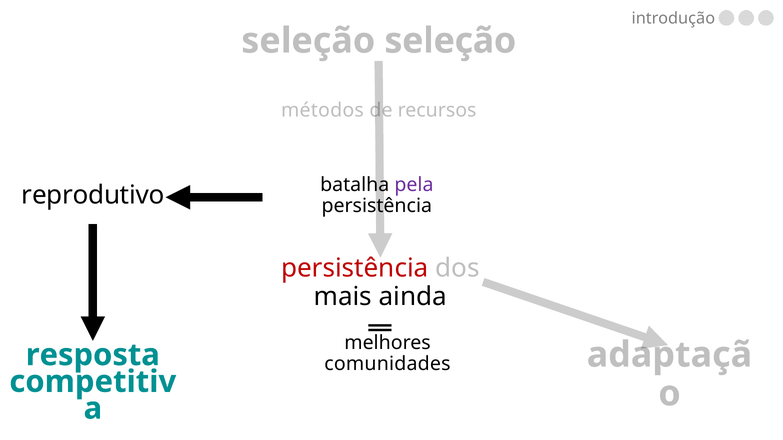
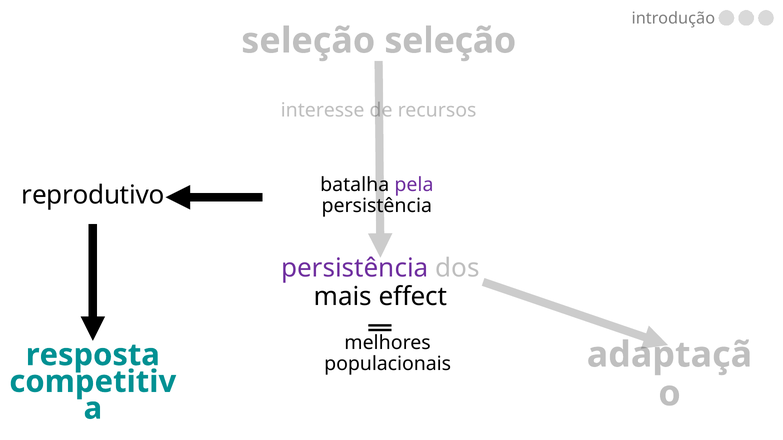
métodos: métodos -> interesse
persistência at (355, 269) colour: red -> purple
ainda: ainda -> effect
comunidades: comunidades -> populacionais
